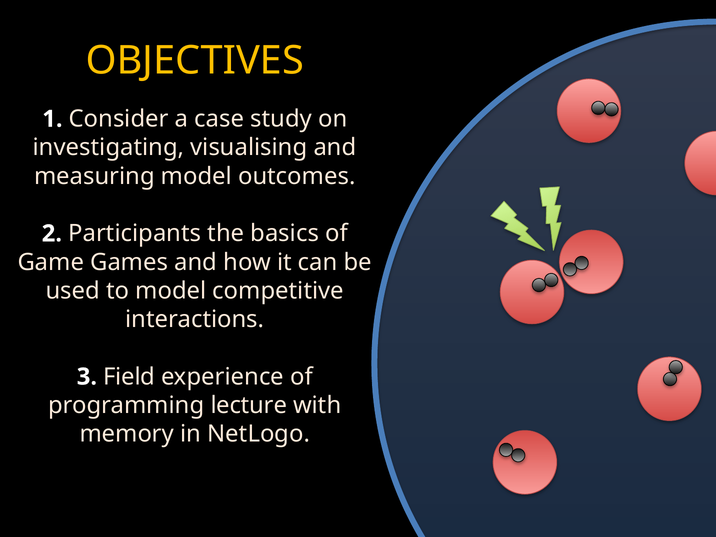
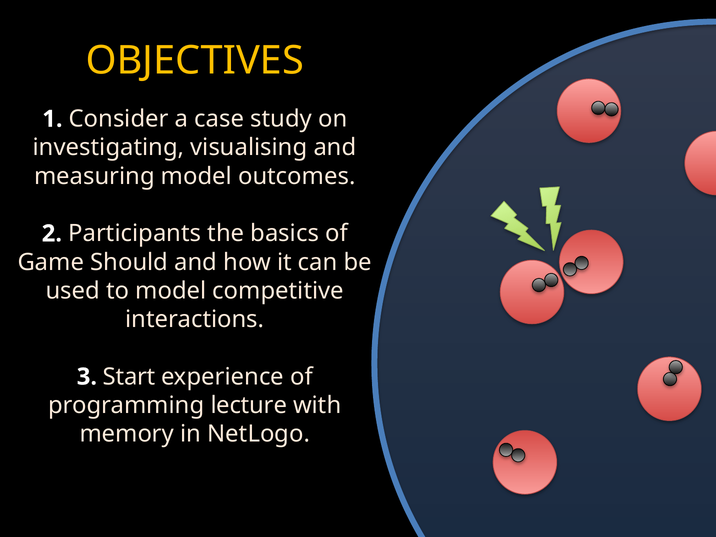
Games: Games -> Should
Field: Field -> Start
